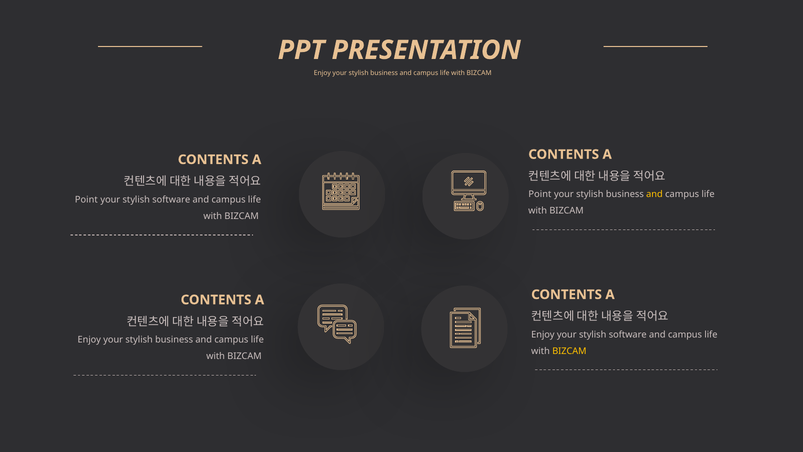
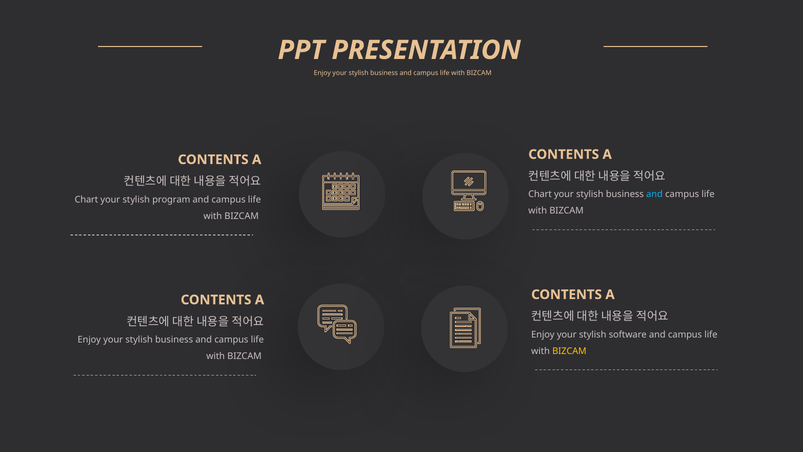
Point at (540, 194): Point -> Chart
and at (654, 194) colour: yellow -> light blue
Point at (86, 199): Point -> Chart
software at (171, 199): software -> program
